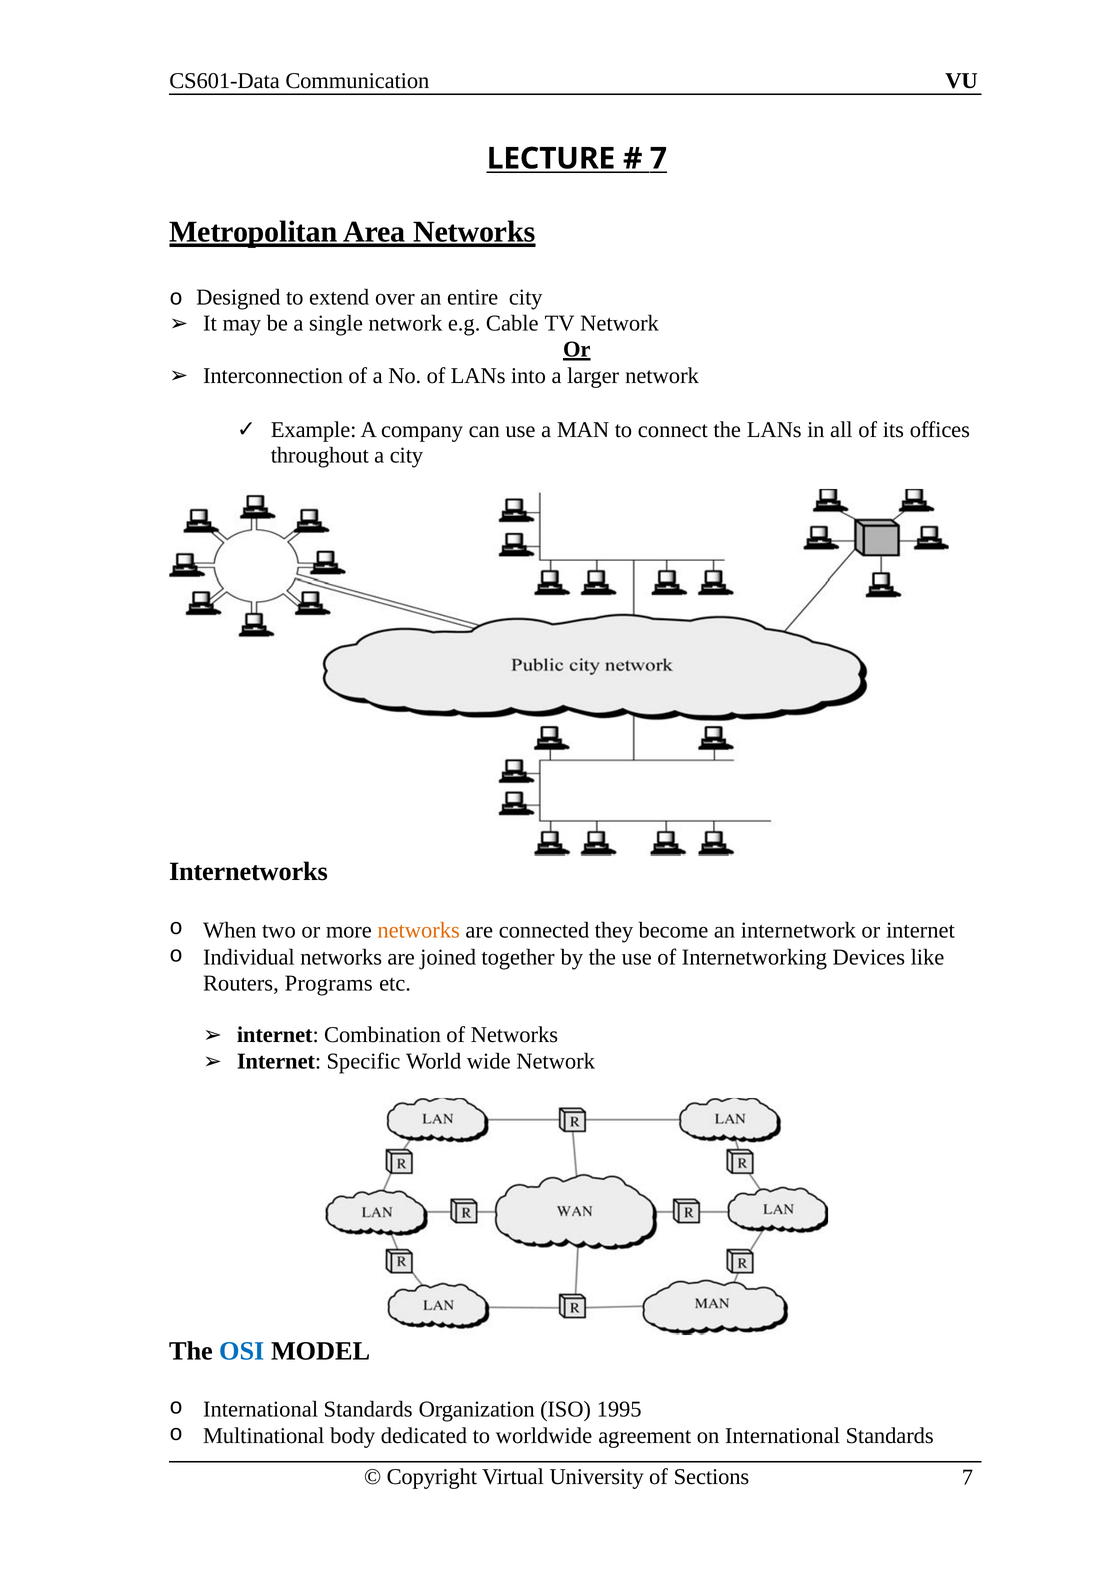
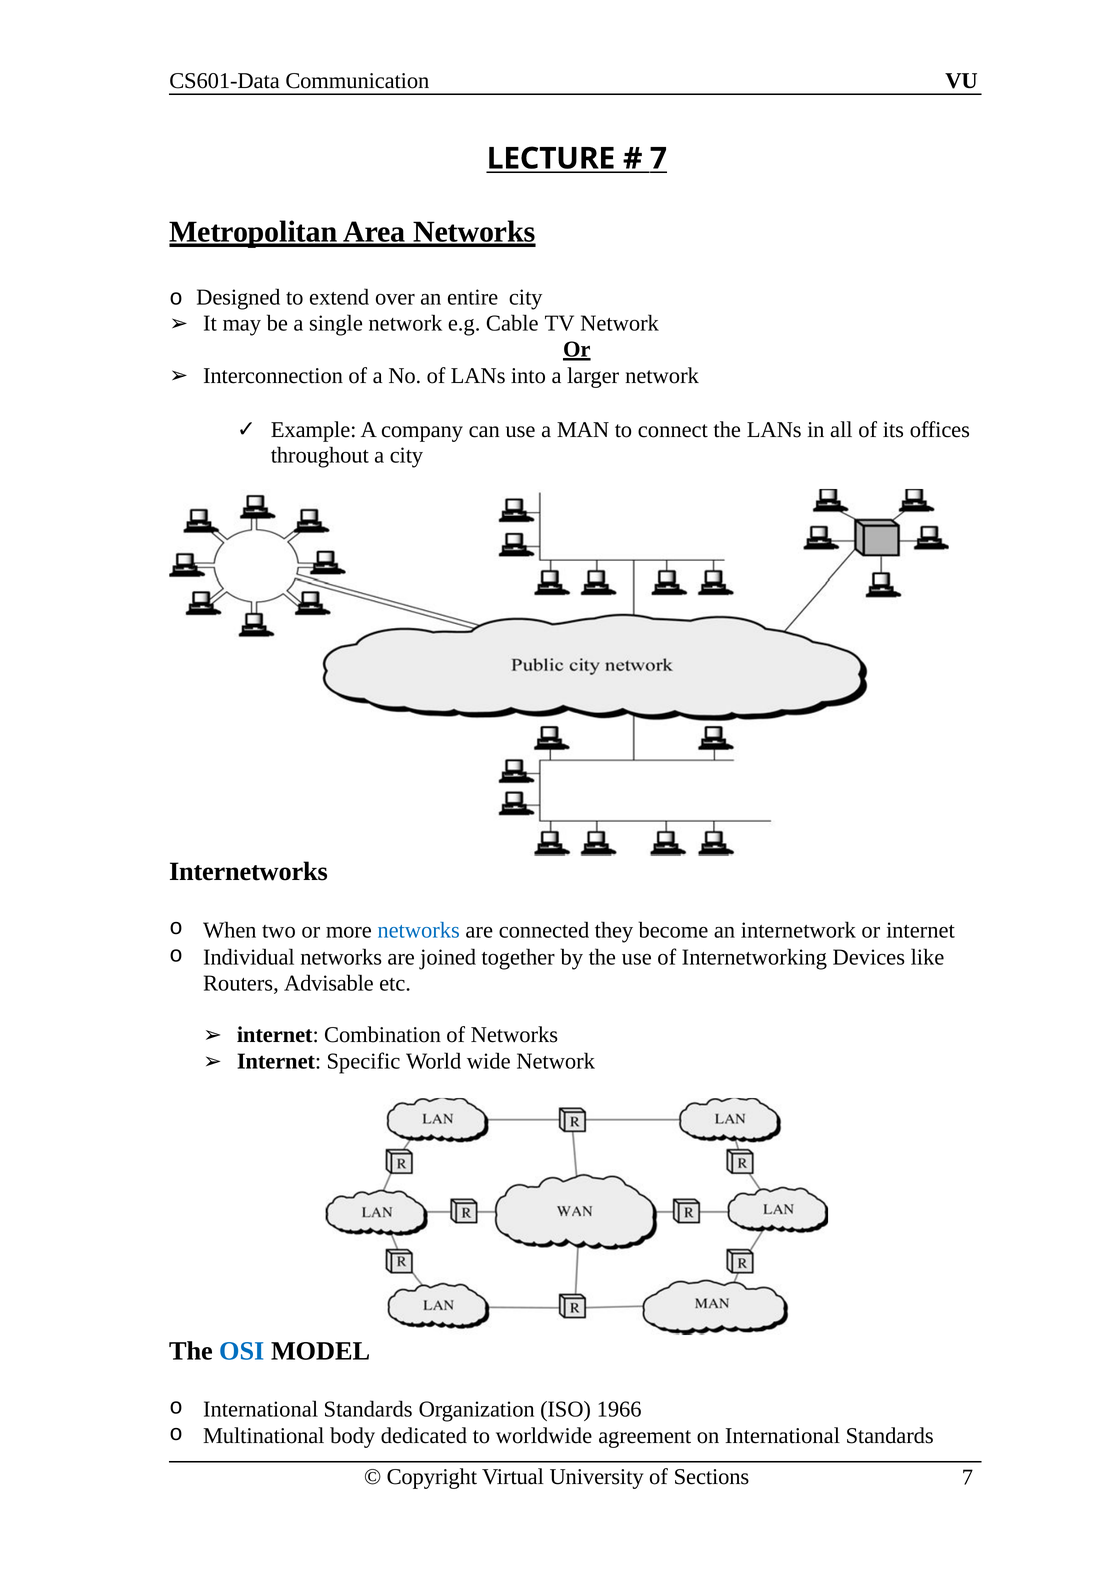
networks at (419, 930) colour: orange -> blue
Programs: Programs -> Advisable
1995: 1995 -> 1966
